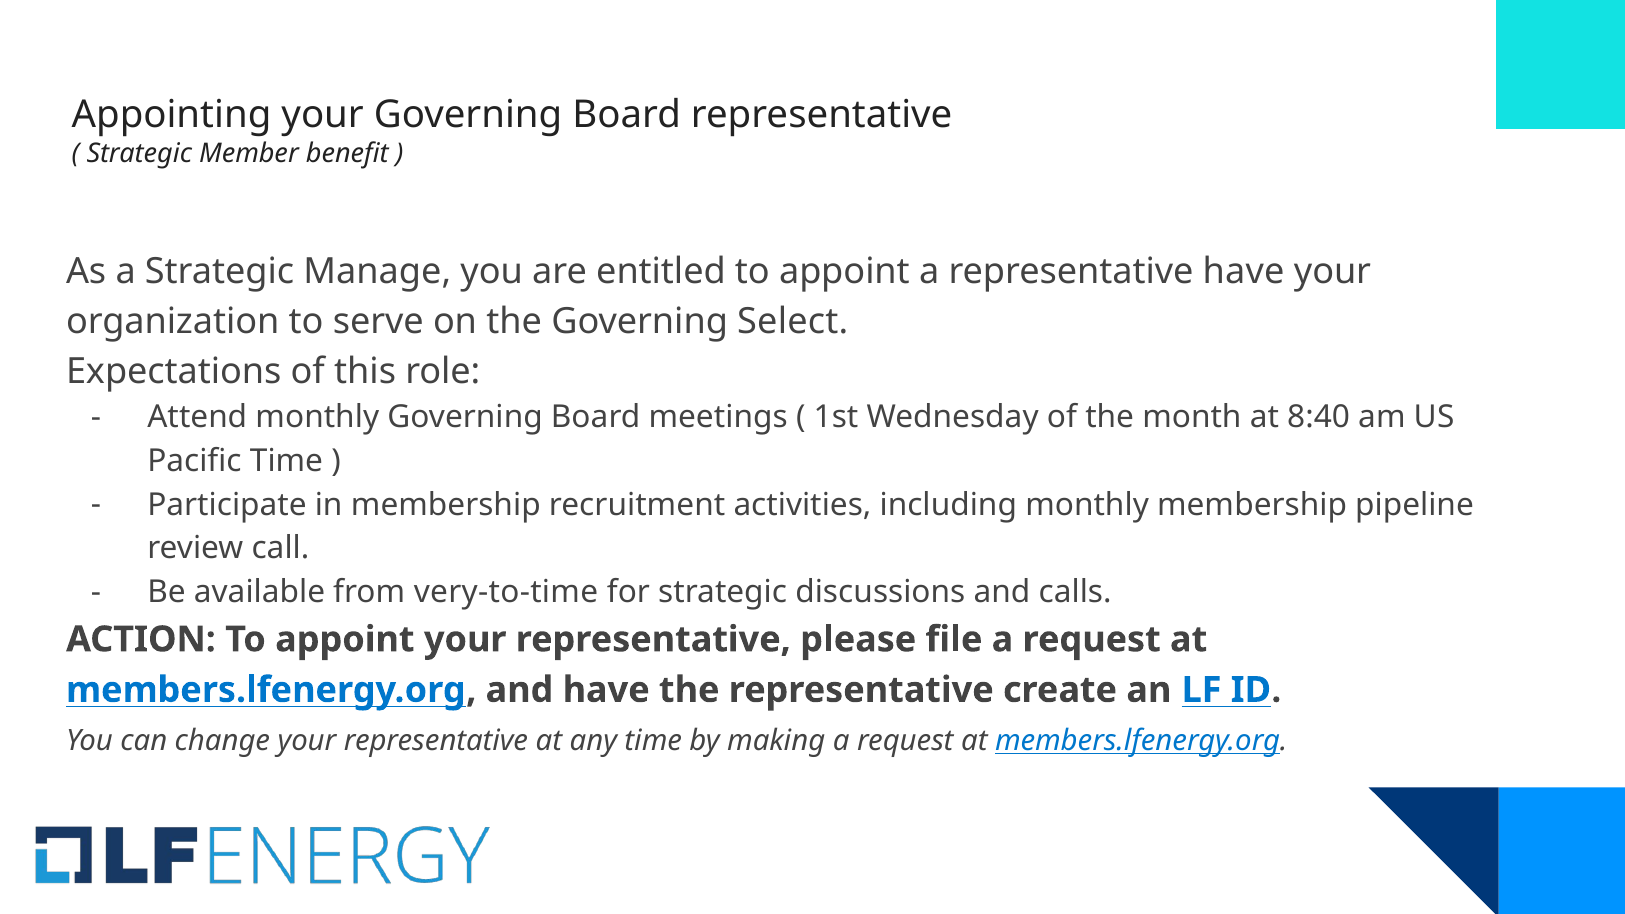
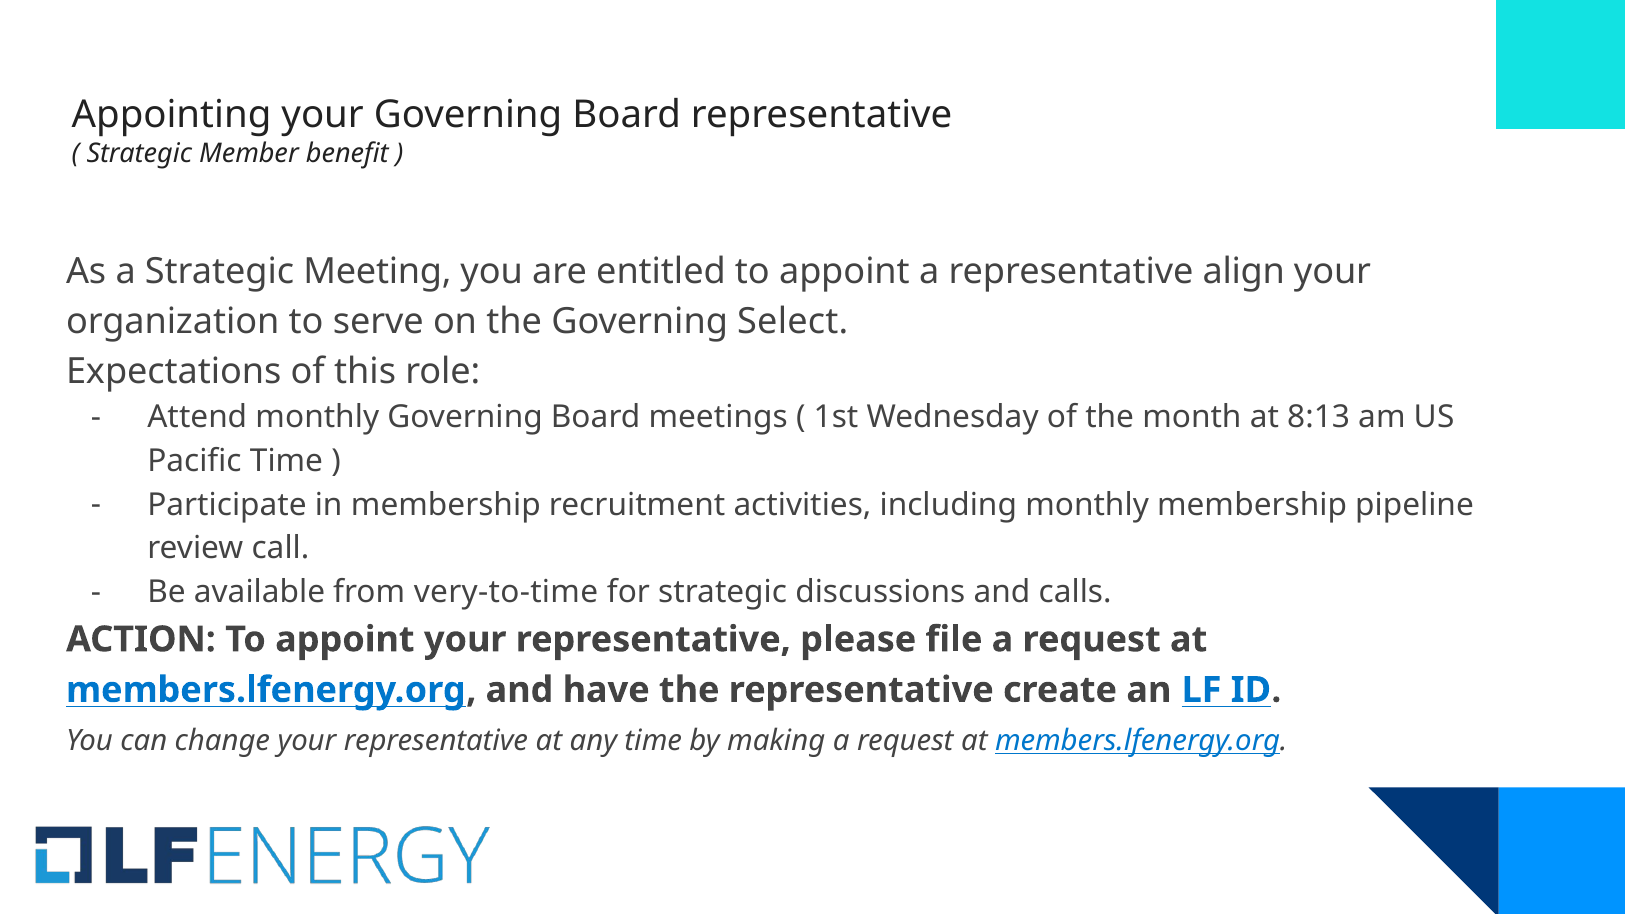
Manage: Manage -> Meeting
representative have: have -> align
8:40: 8:40 -> 8:13
